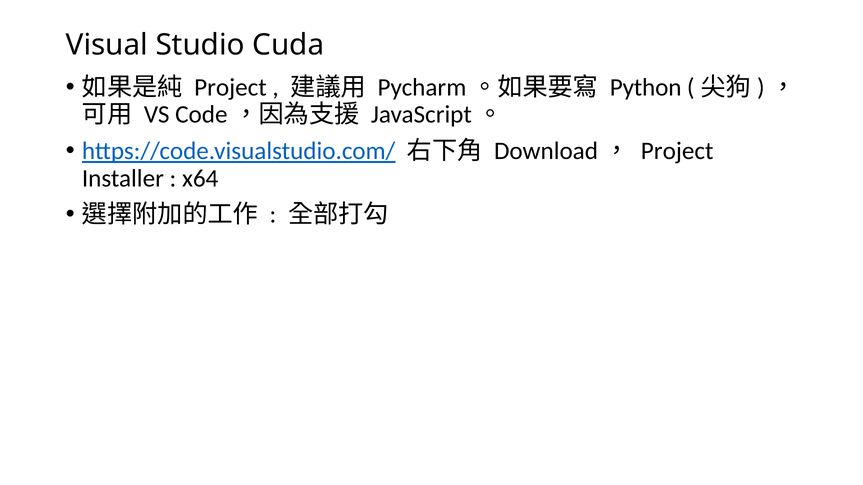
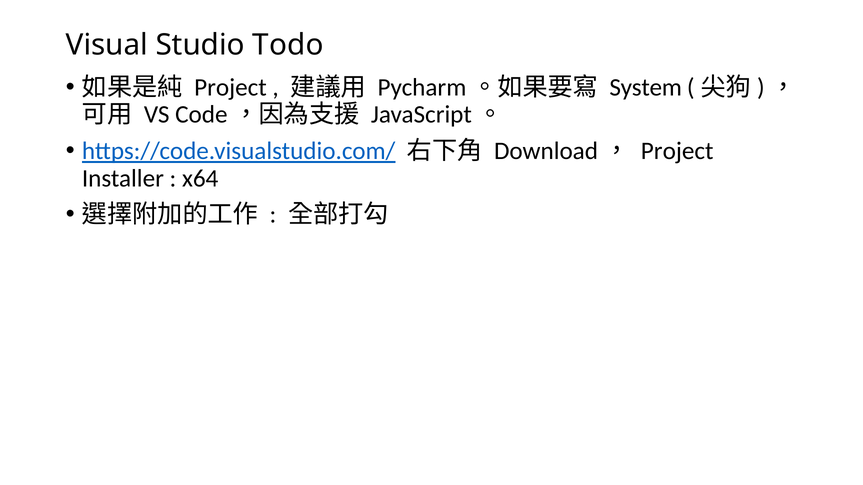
Cuda: Cuda -> Todo
Python: Python -> System
